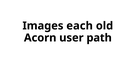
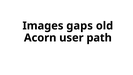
each: each -> gaps
